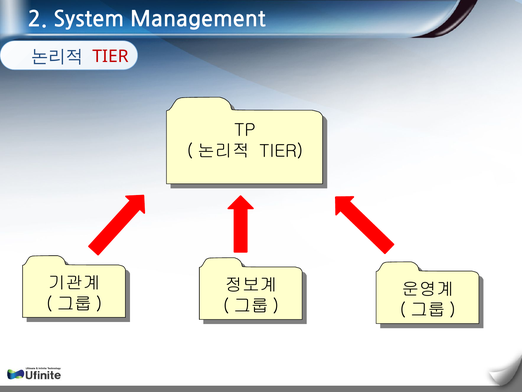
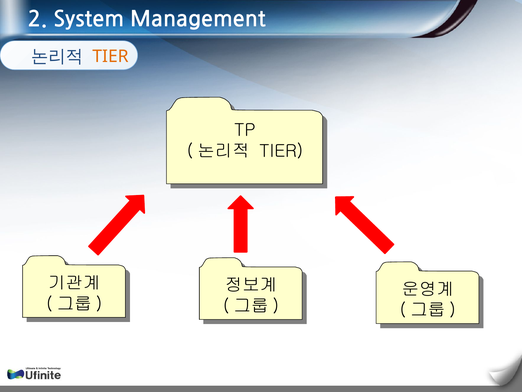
TIER at (110, 56) colour: red -> orange
